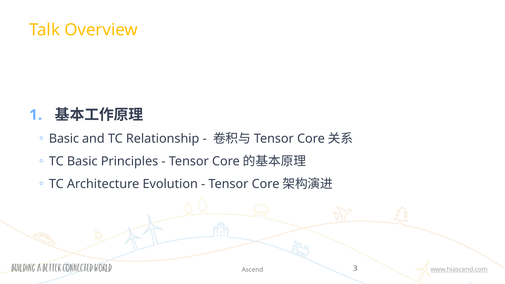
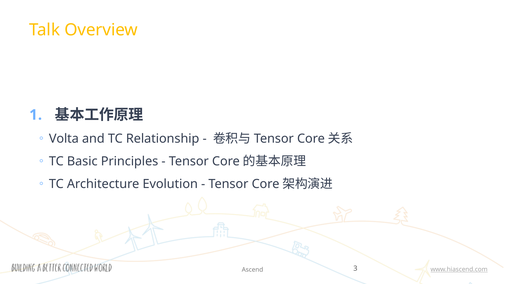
Basic at (64, 139): Basic -> Volta
